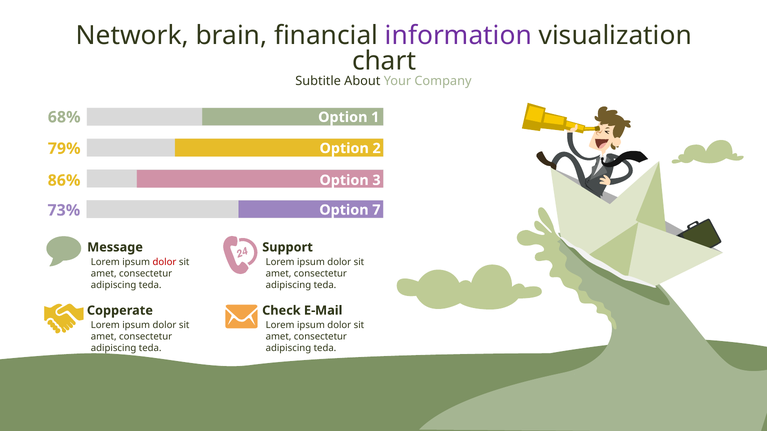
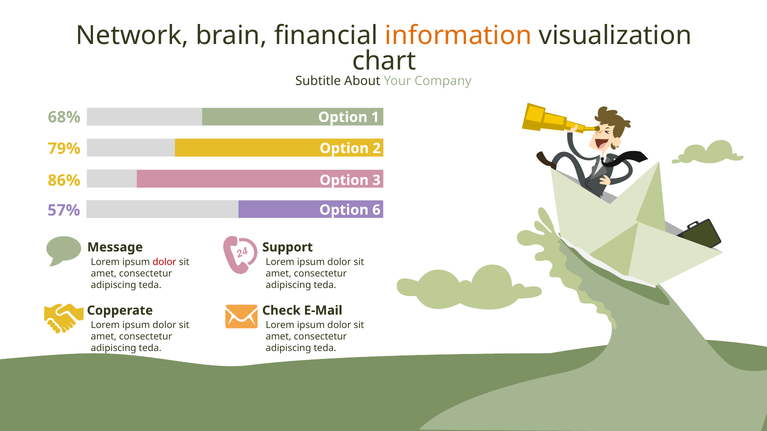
information colour: purple -> orange
7: 7 -> 6
73%: 73% -> 57%
